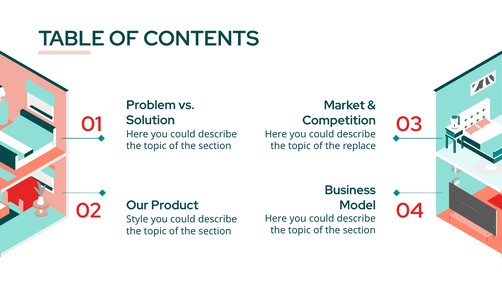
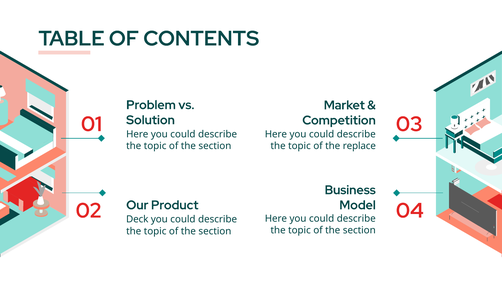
Style: Style -> Deck
